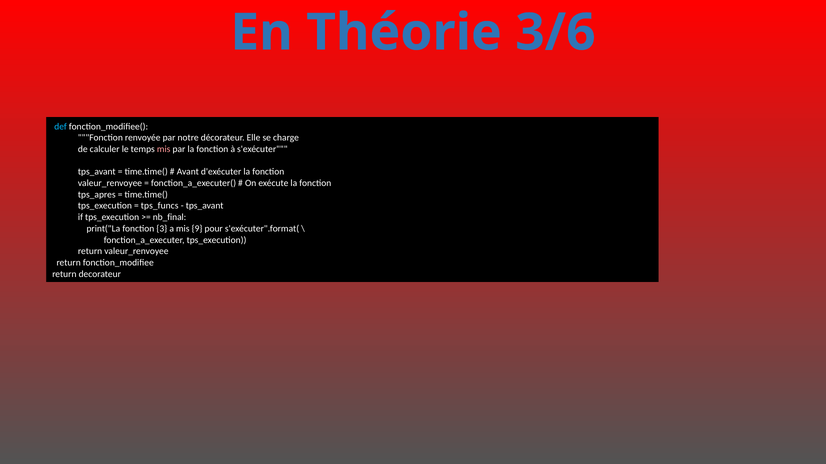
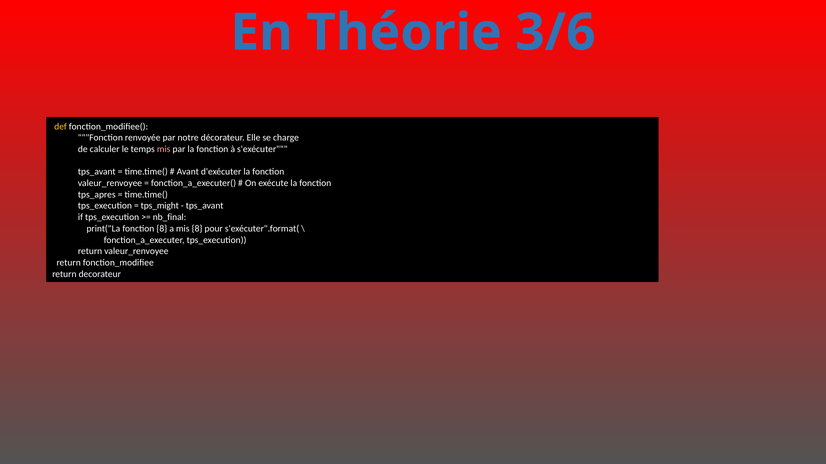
def colour: light blue -> yellow
tps_funcs: tps_funcs -> tps_might
fonction 3: 3 -> 8
mis 9: 9 -> 8
